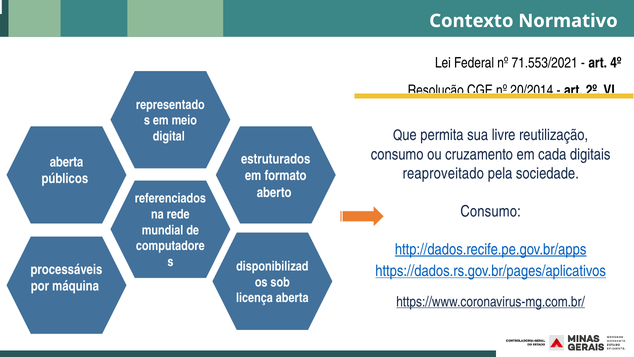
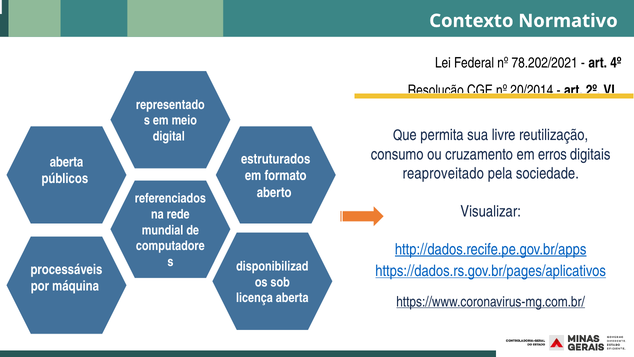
71.553/2021: 71.553/2021 -> 78.202/2021
cada: cada -> erros
Consumo at (491, 211): Consumo -> Visualizar
